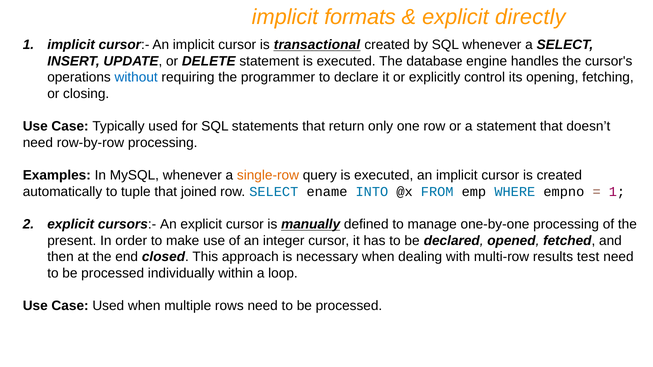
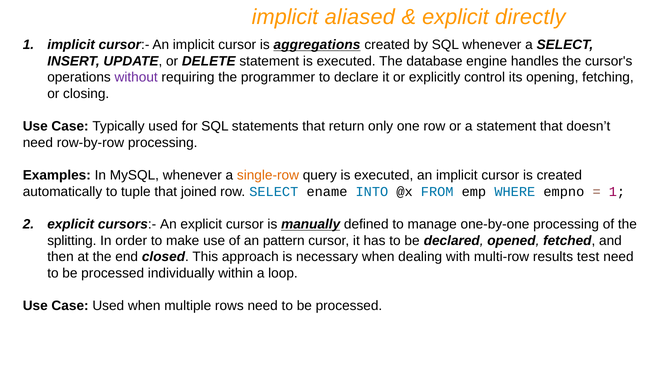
formats: formats -> aliased
transactional: transactional -> aggregations
without colour: blue -> purple
present: present -> splitting
integer: integer -> pattern
